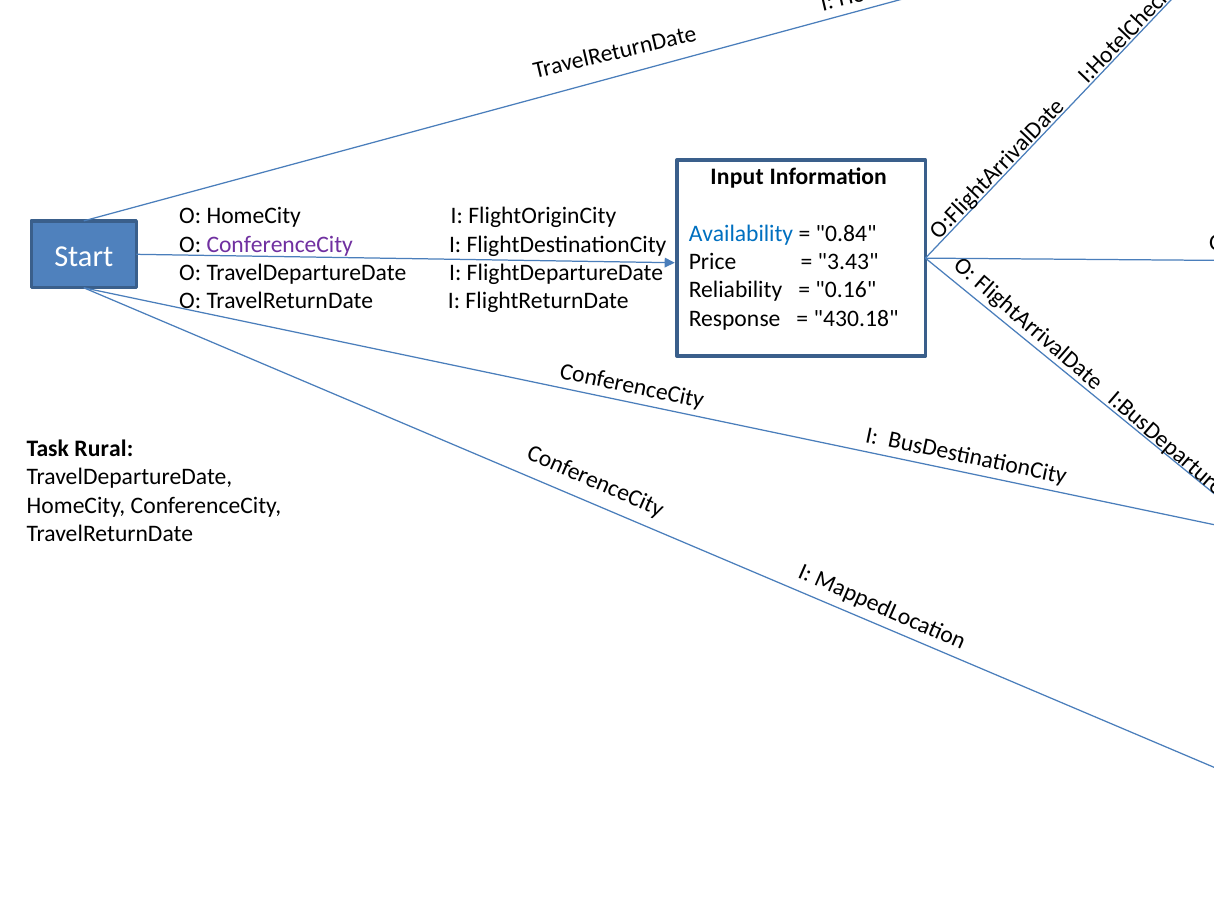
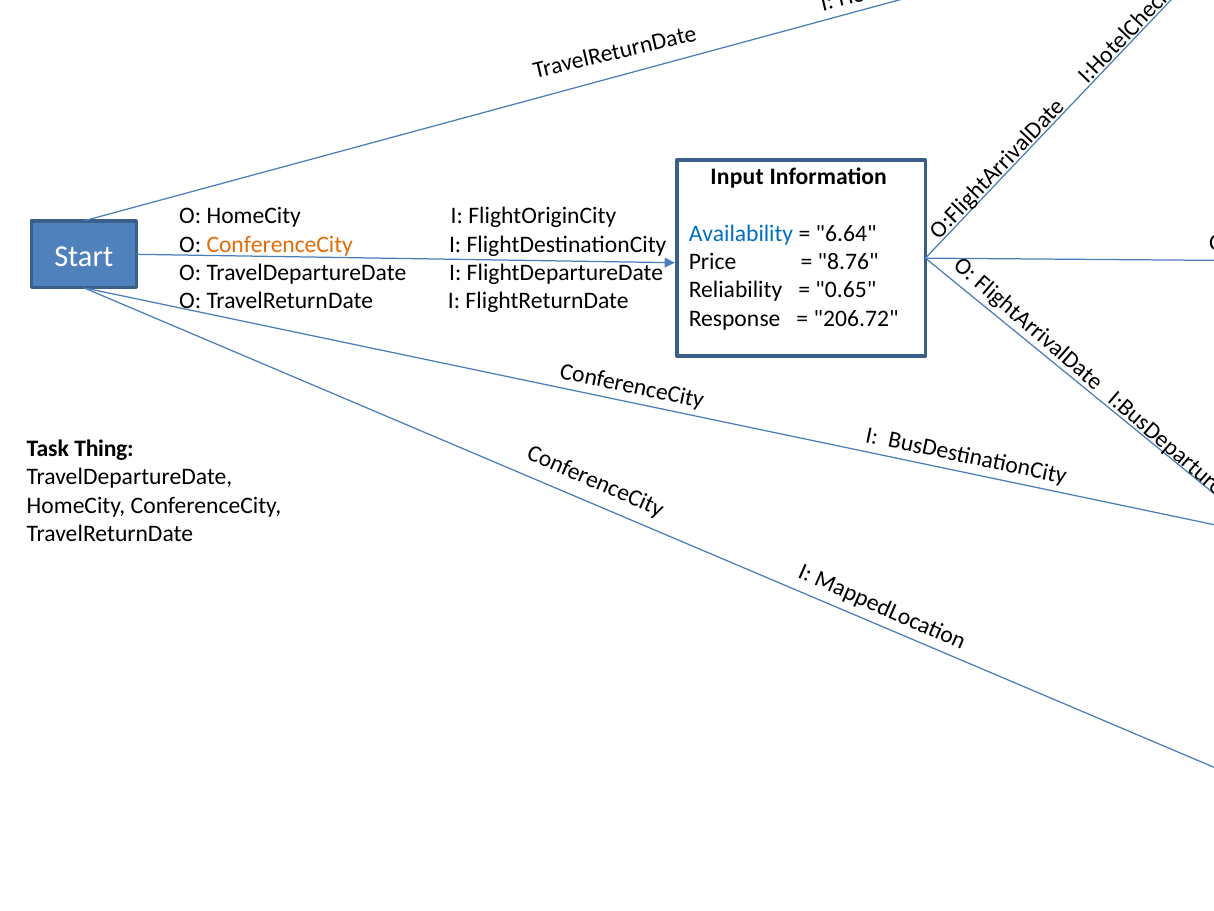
0.84: 0.84 -> 6.64
ConferenceCity at (280, 244) colour: purple -> orange
3.43: 3.43 -> 8.76
0.16: 0.16 -> 0.65
430.18: 430.18 -> 206.72
Rural: Rural -> Thing
